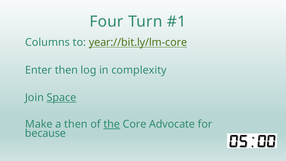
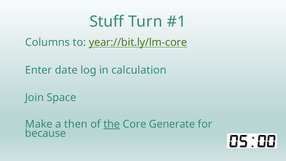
Four: Four -> Stuff
Enter then: then -> date
complexity: complexity -> calculation
Space underline: present -> none
Advocate: Advocate -> Generate
